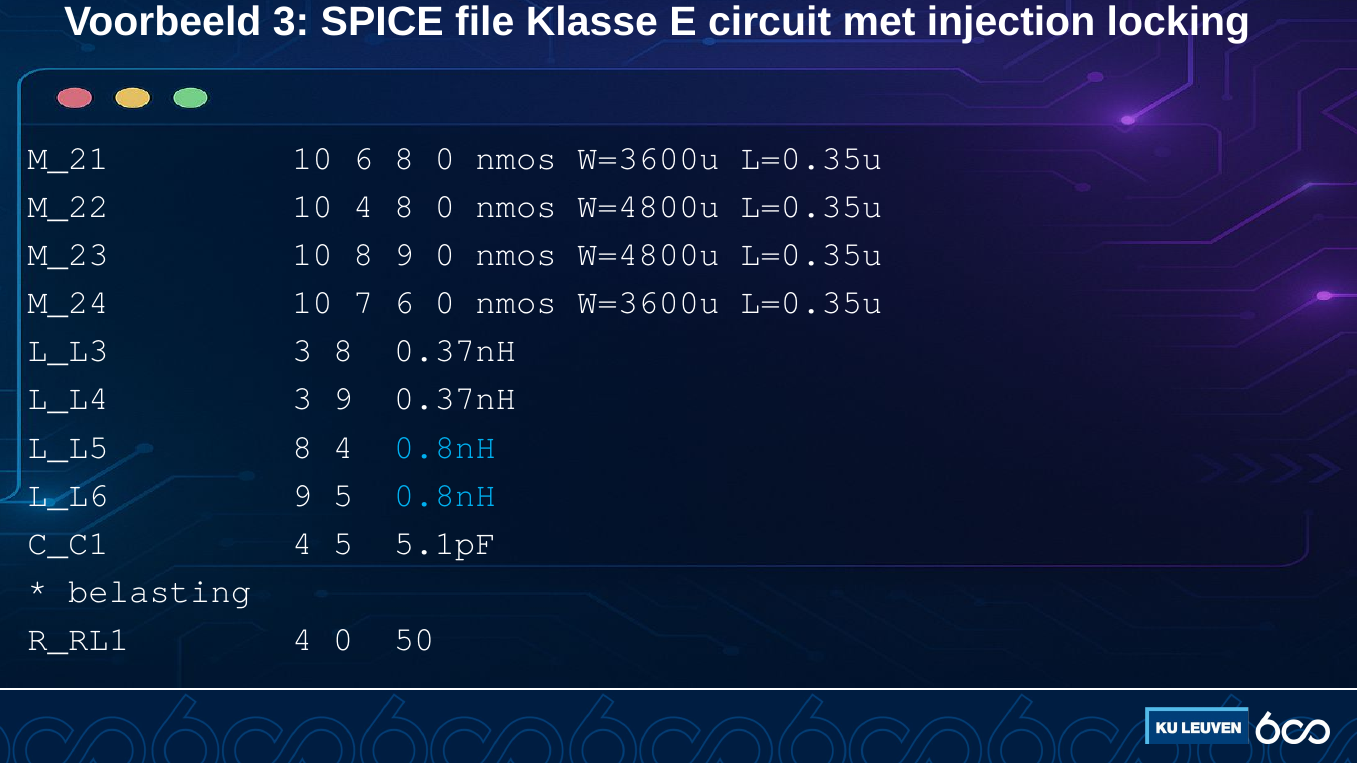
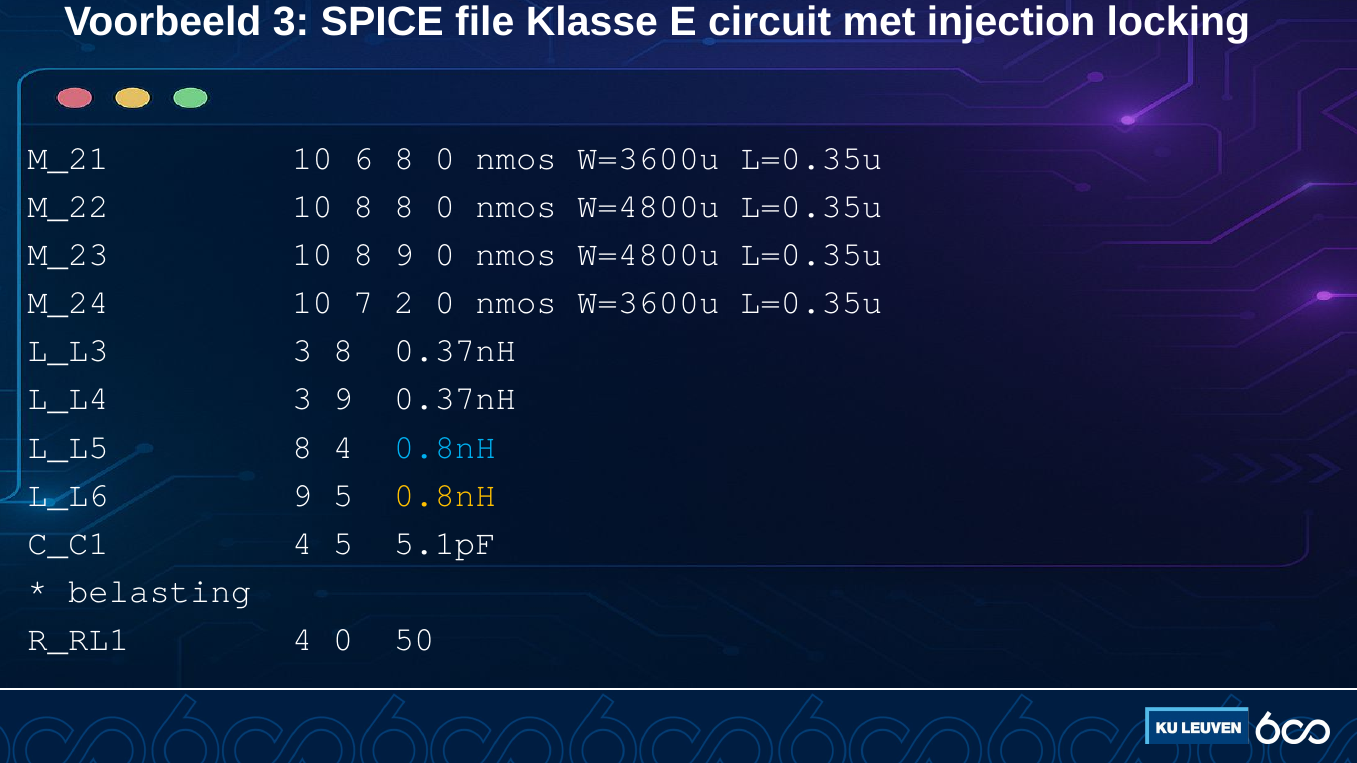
M_22 10 4: 4 -> 8
7 6: 6 -> 2
0.8nH at (445, 495) colour: light blue -> yellow
